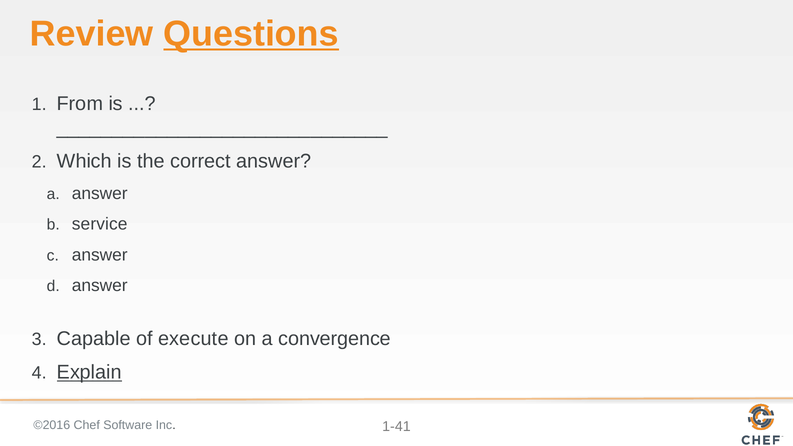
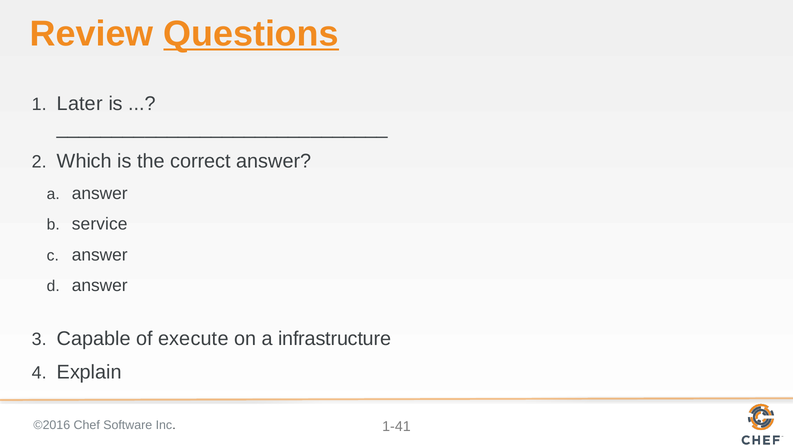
From: From -> Later
convergence: convergence -> infrastructure
Explain underline: present -> none
